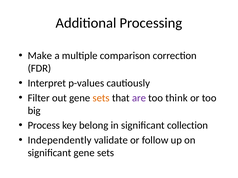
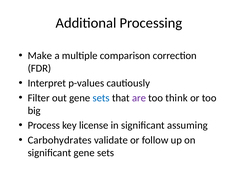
sets at (101, 98) colour: orange -> blue
belong: belong -> license
collection: collection -> assuming
Independently: Independently -> Carbohydrates
